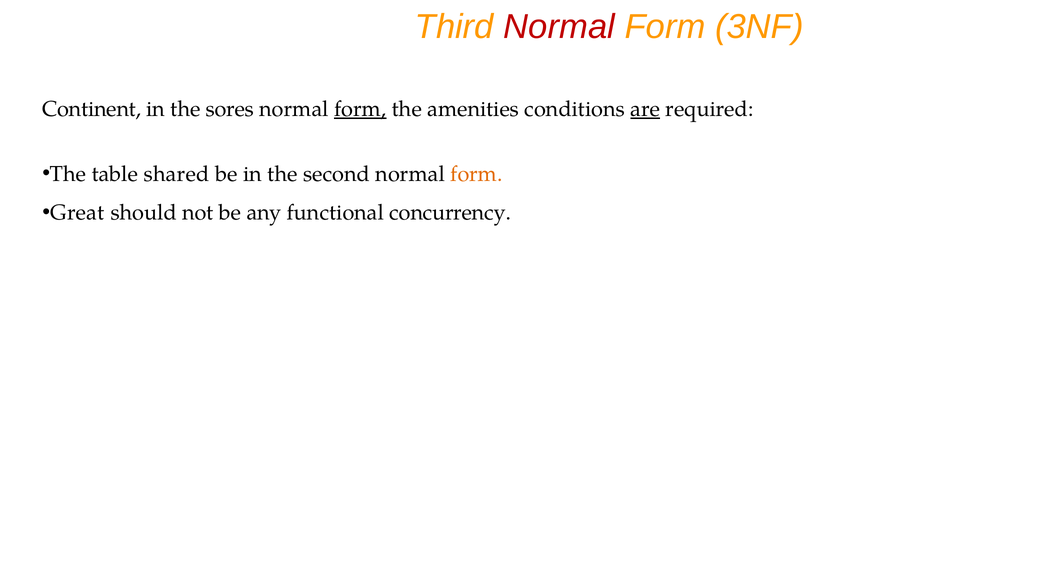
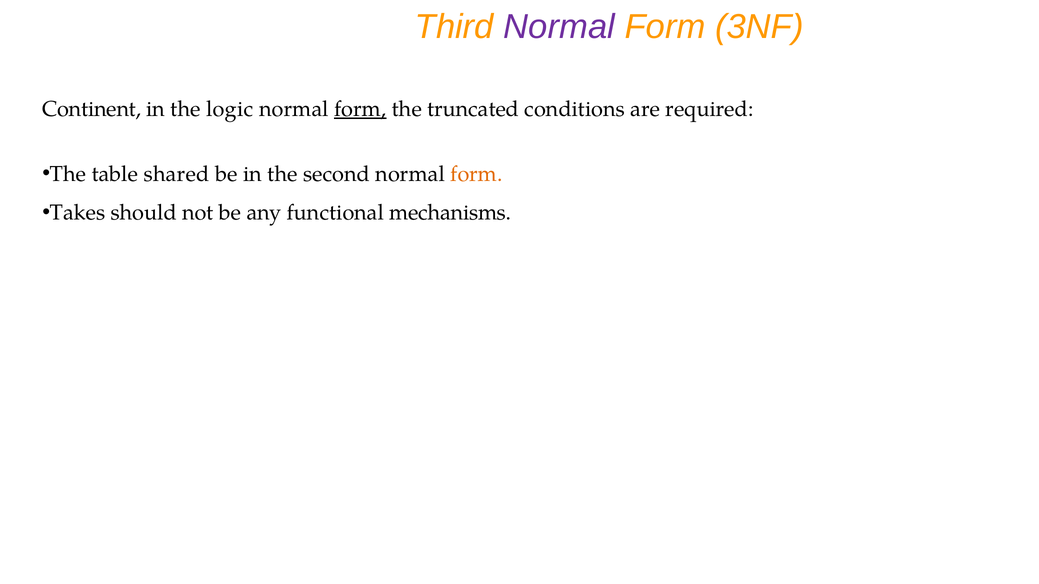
Normal at (559, 27) colour: red -> purple
sores: sores -> logic
amenities: amenities -> truncated
are underline: present -> none
Great: Great -> Takes
concurrency: concurrency -> mechanisms
